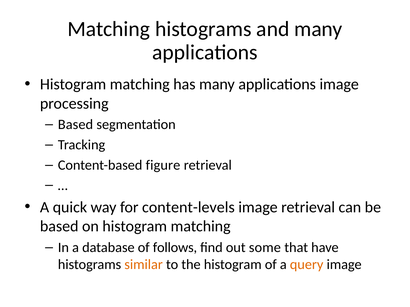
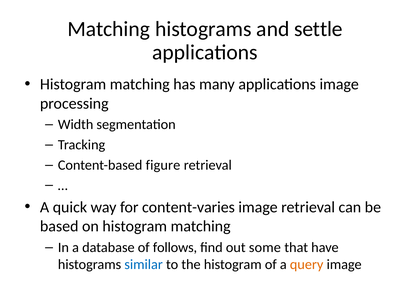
and many: many -> settle
Based at (76, 125): Based -> Width
content-levels: content-levels -> content-varies
similar colour: orange -> blue
